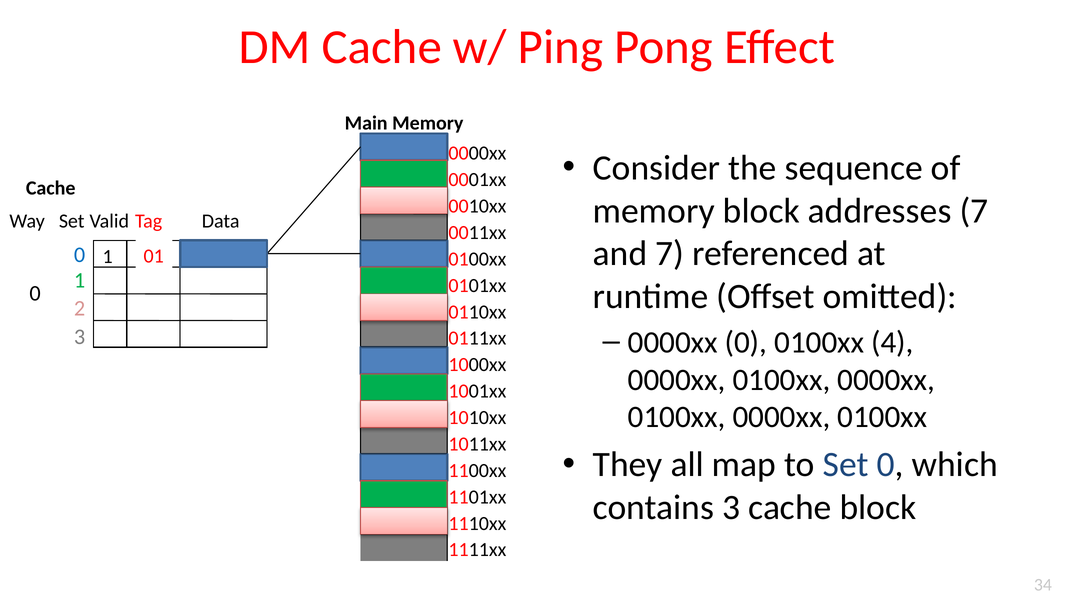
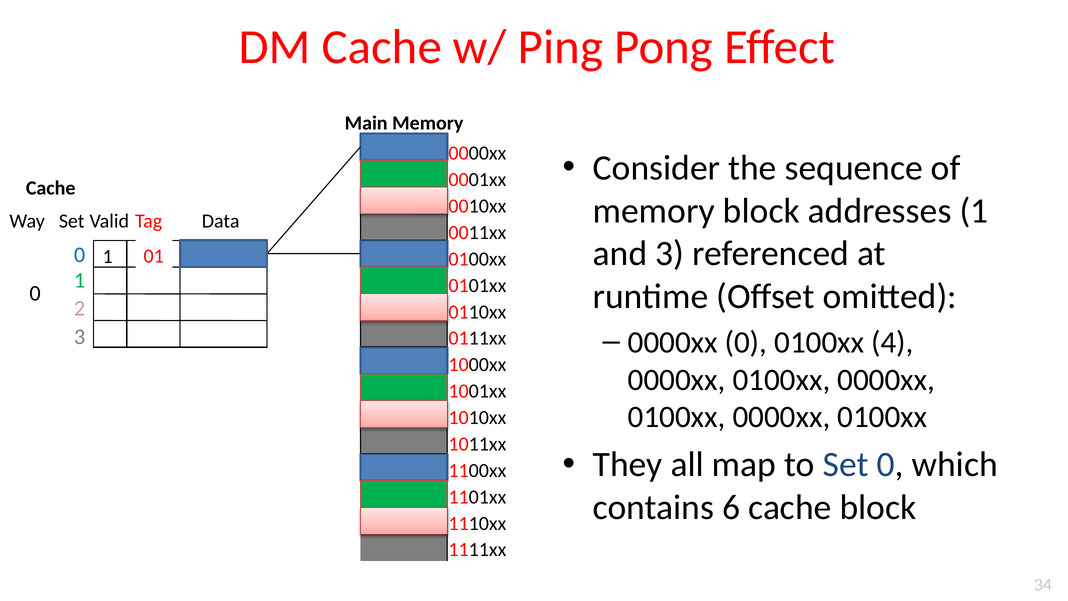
addresses 7: 7 -> 1
and 7: 7 -> 3
contains 3: 3 -> 6
